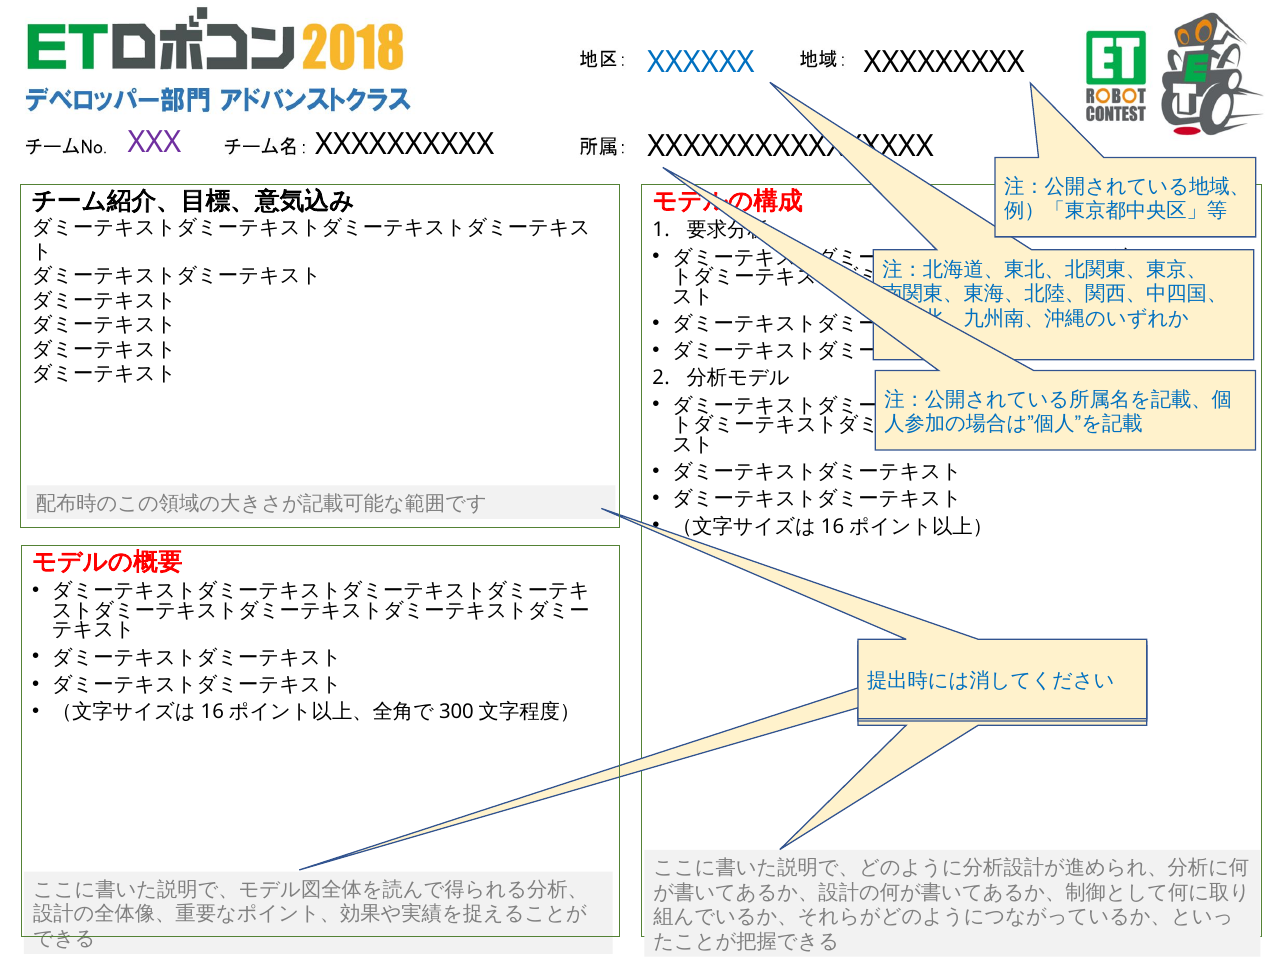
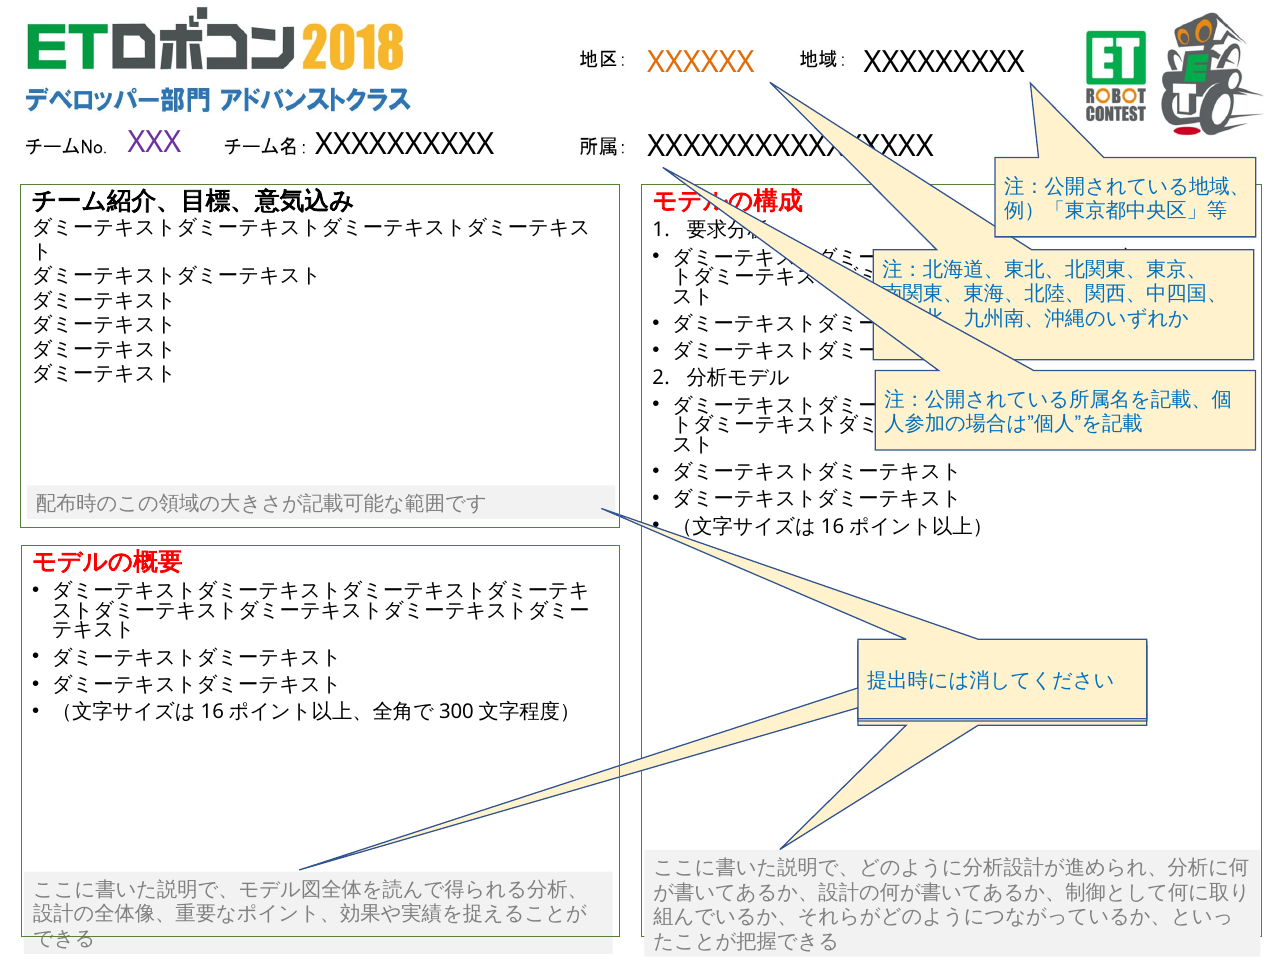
XXXXXX colour: blue -> orange
